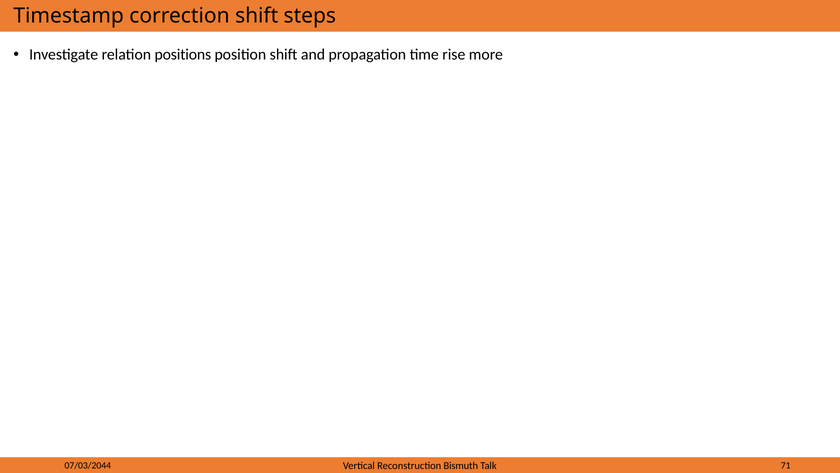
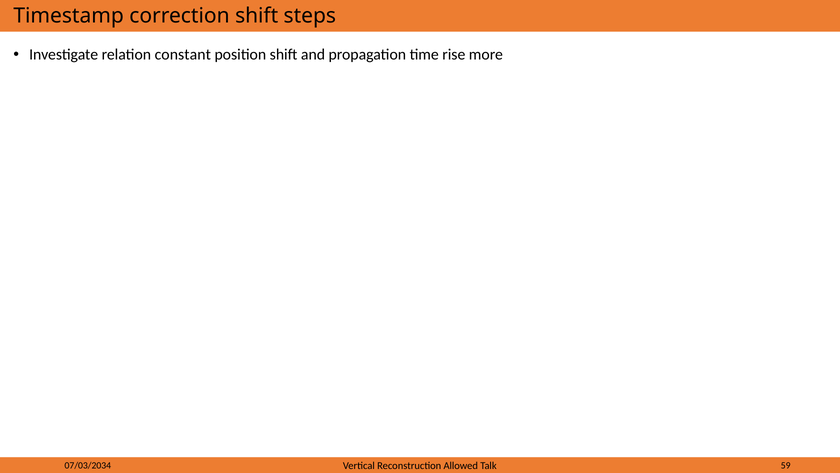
positions: positions -> constant
Bismuth: Bismuth -> Allowed
71: 71 -> 59
07/03/2044: 07/03/2044 -> 07/03/2034
